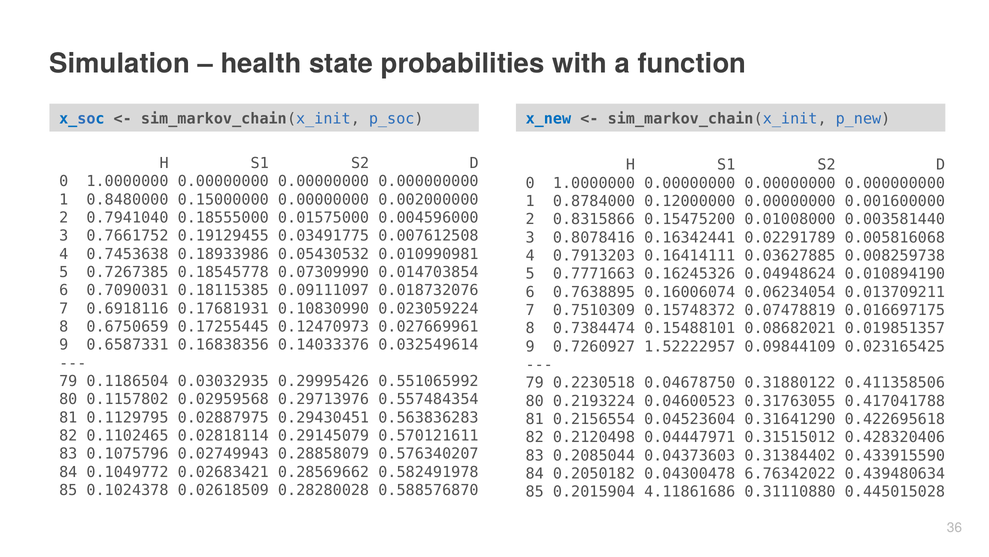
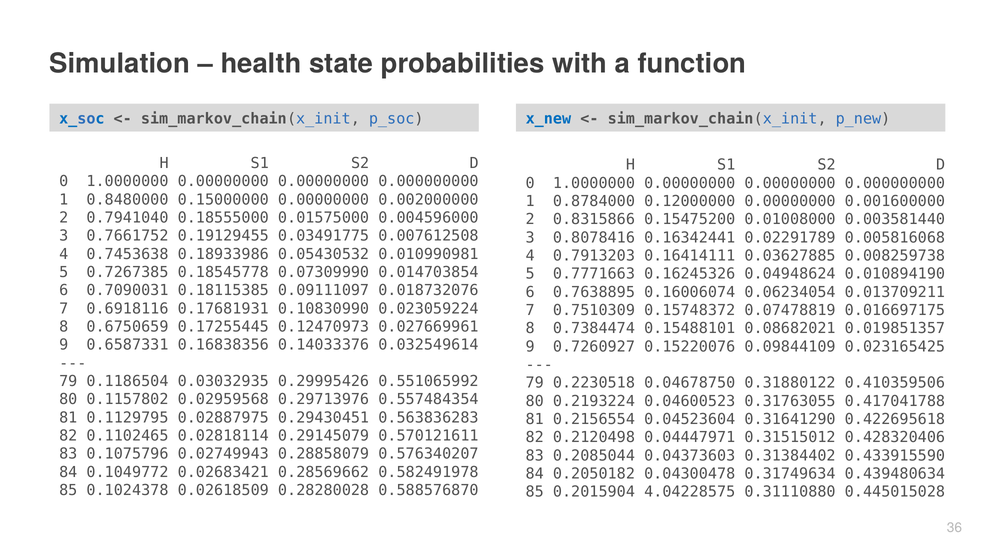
1.52222957: 1.52222957 -> 0.15220076
0.411358506: 0.411358506 -> 0.410359506
6.76342022: 6.76342022 -> 0.31749634
4.11861686: 4.11861686 -> 4.04228575
